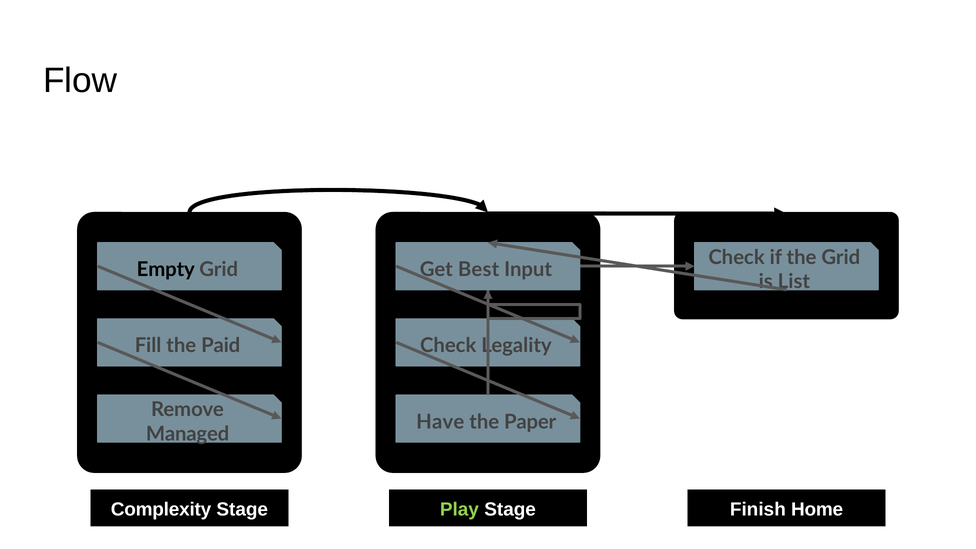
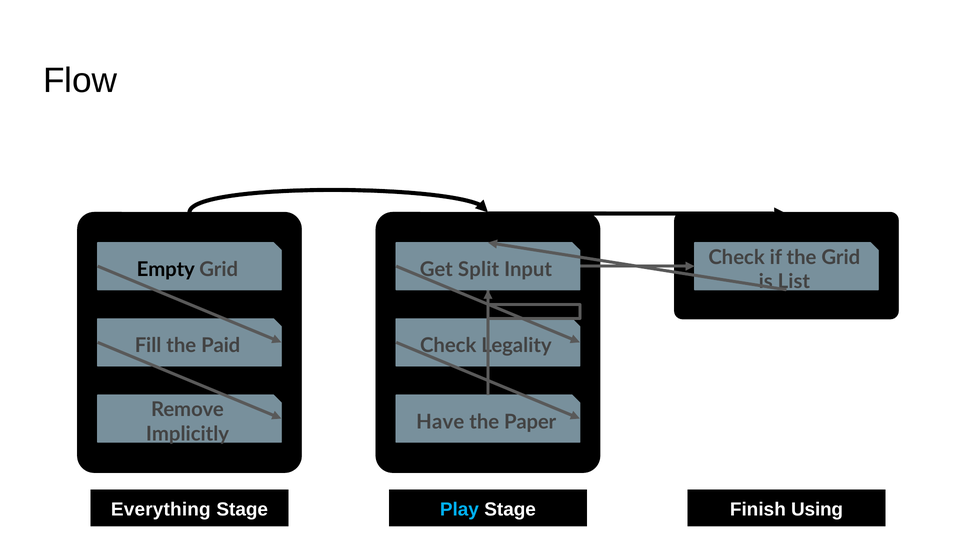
Best: Best -> Split
Managed: Managed -> Implicitly
Complexity: Complexity -> Everything
Play colour: light green -> light blue
Home: Home -> Using
